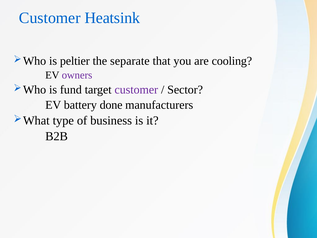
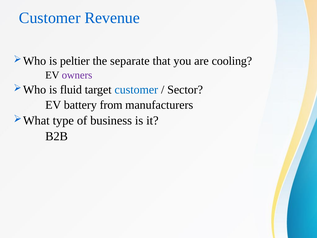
Heatsink: Heatsink -> Revenue
fund: fund -> fluid
customer at (136, 90) colour: purple -> blue
done: done -> from
